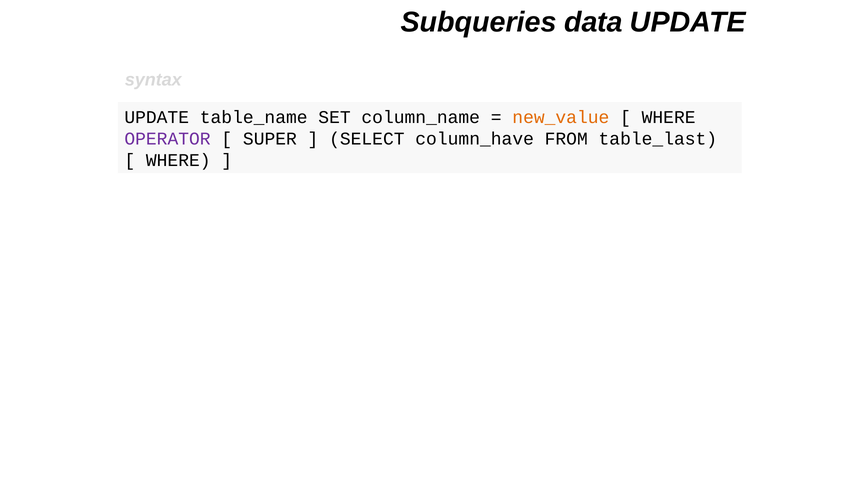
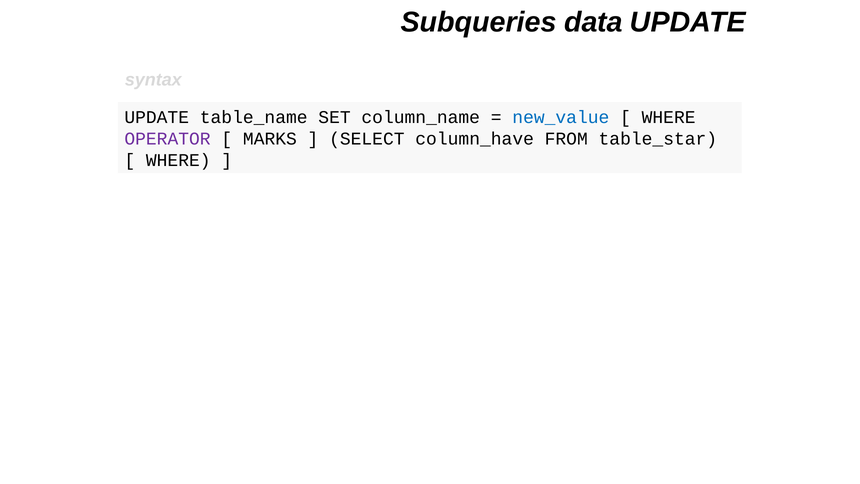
new_value colour: orange -> blue
SUPER: SUPER -> MARKS
table_last: table_last -> table_star
